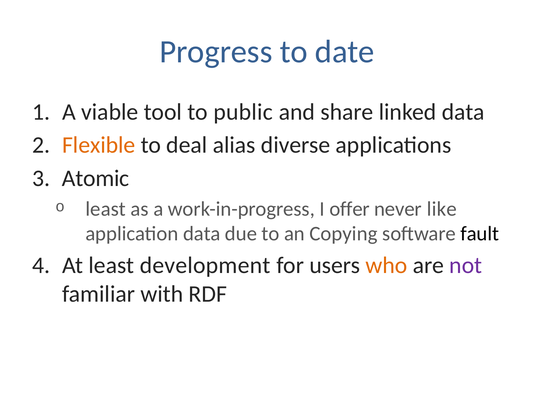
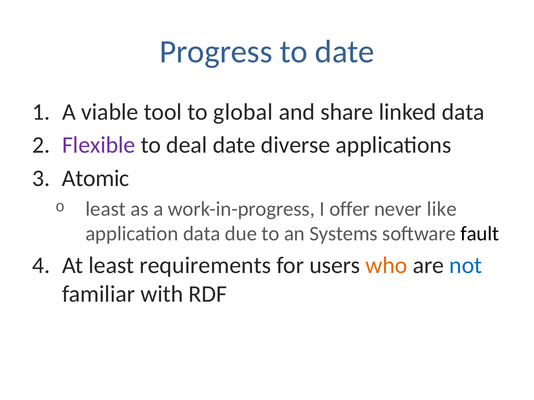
public: public -> global
Flexible colour: orange -> purple
deal alias: alias -> date
Copying: Copying -> Systems
development: development -> requirements
not colour: purple -> blue
